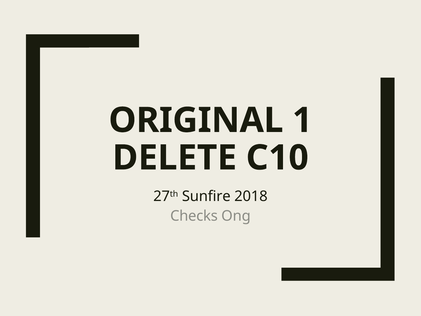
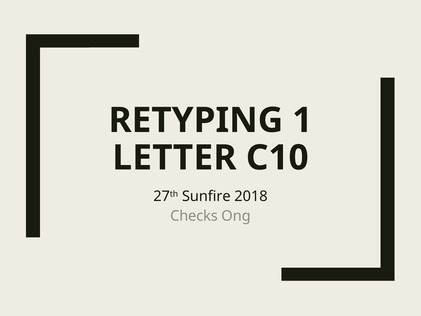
ORIGINAL: ORIGINAL -> RETYPING
DELETE: DELETE -> LETTER
